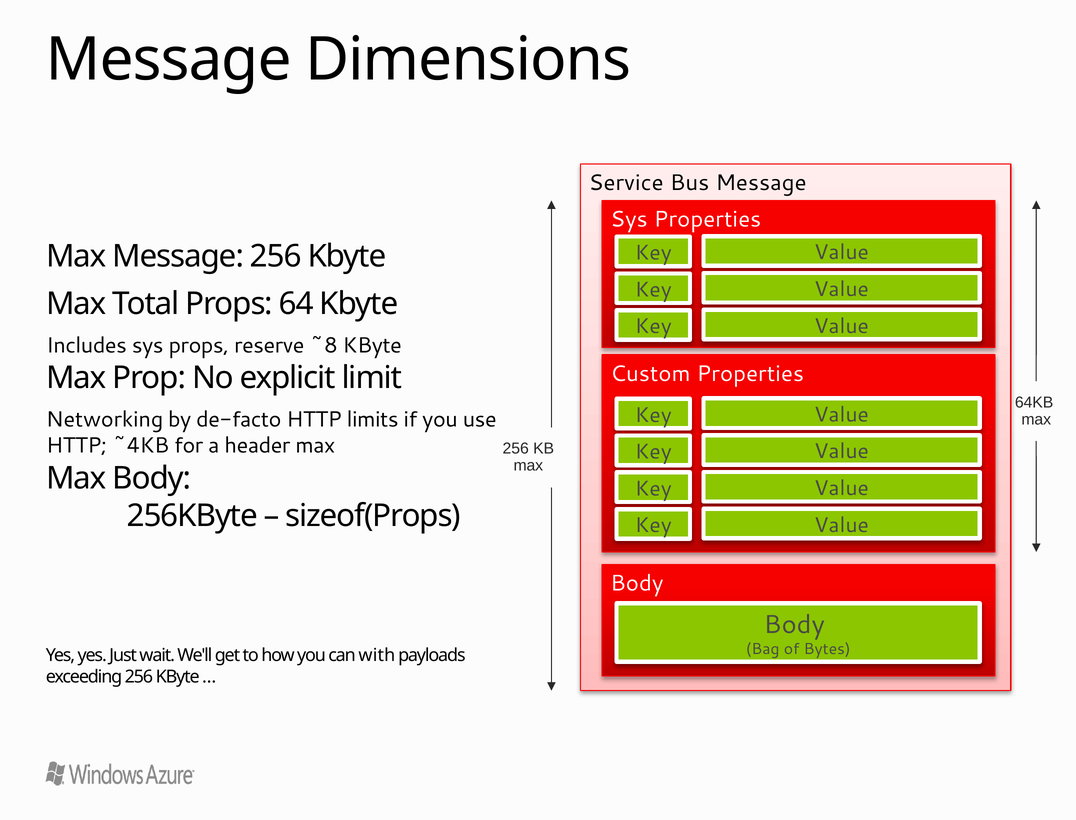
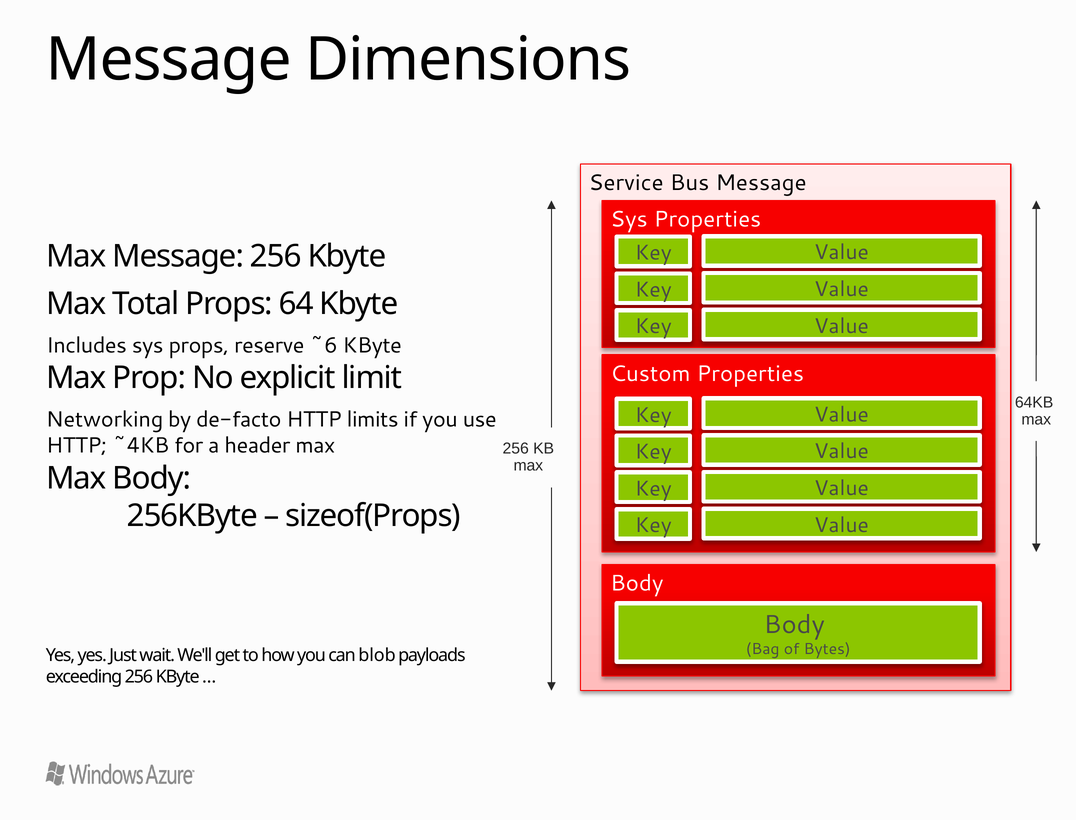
~8: ~8 -> ~6
with: with -> blob
